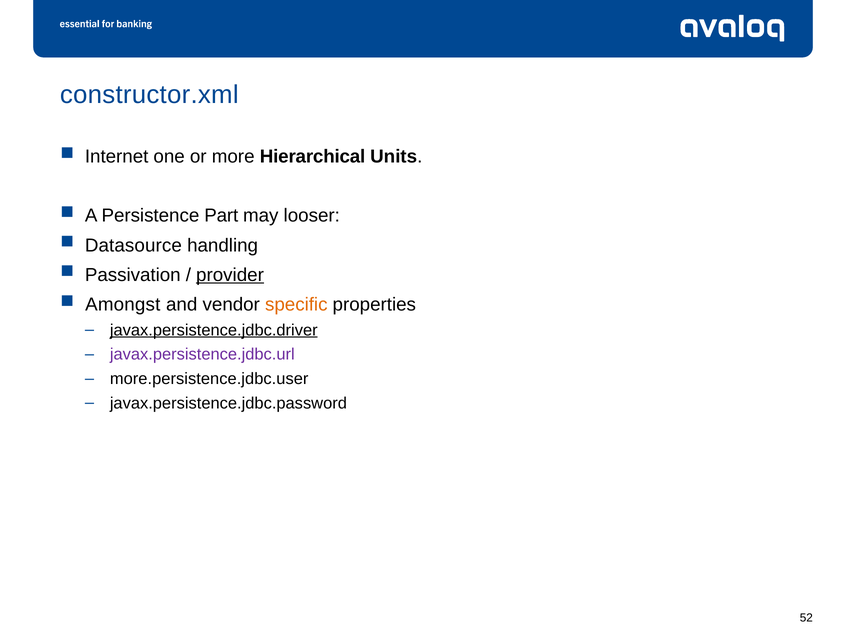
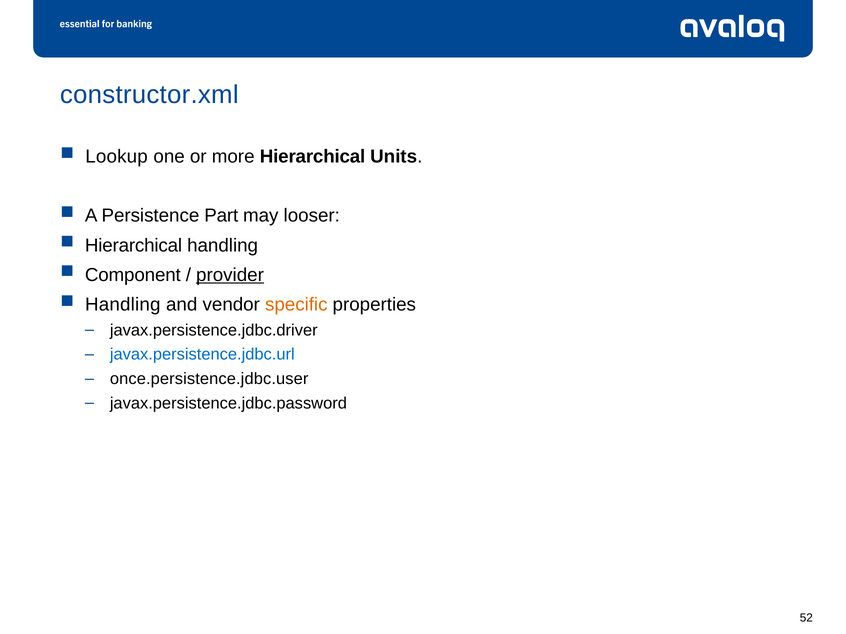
Internet: Internet -> Lookup
Datasource at (133, 246): Datasource -> Hierarchical
Passivation: Passivation -> Component
Amongst at (123, 305): Amongst -> Handling
javax.persistence.jdbc.driver underline: present -> none
javax.persistence.jdbc.url colour: purple -> blue
more.persistence.jdbc.user: more.persistence.jdbc.user -> once.persistence.jdbc.user
